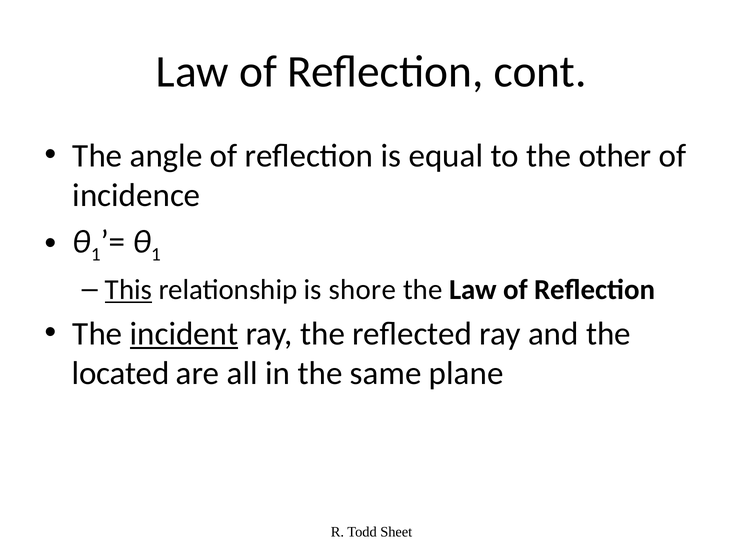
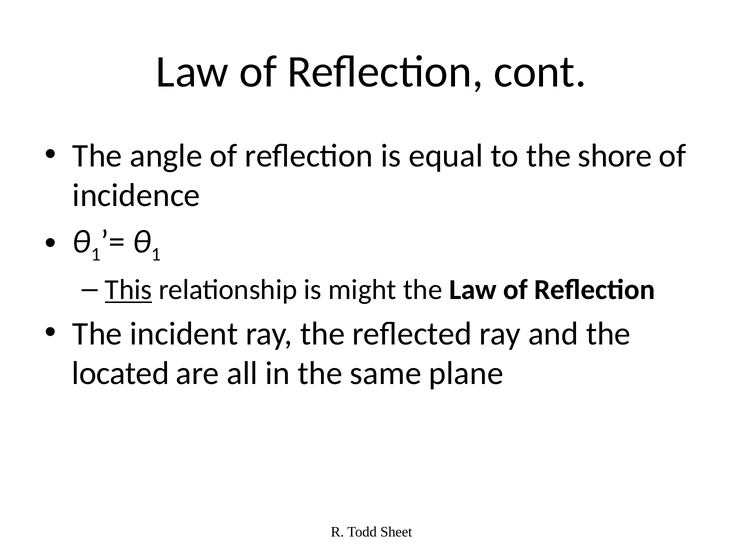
other: other -> shore
shore: shore -> might
incident underline: present -> none
